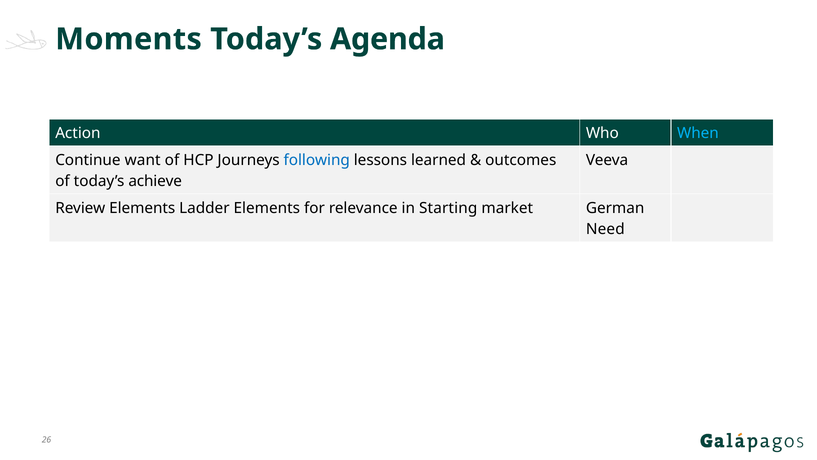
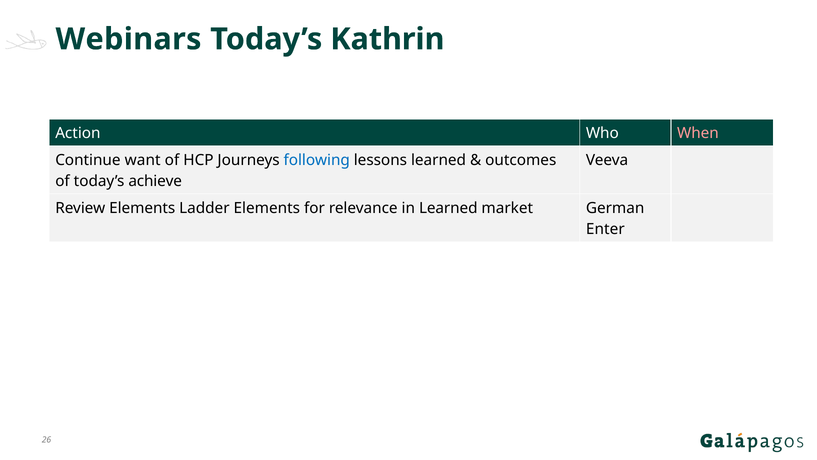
Moments: Moments -> Webinars
Agenda: Agenda -> Kathrin
When colour: light blue -> pink
in Starting: Starting -> Learned
Need: Need -> Enter
